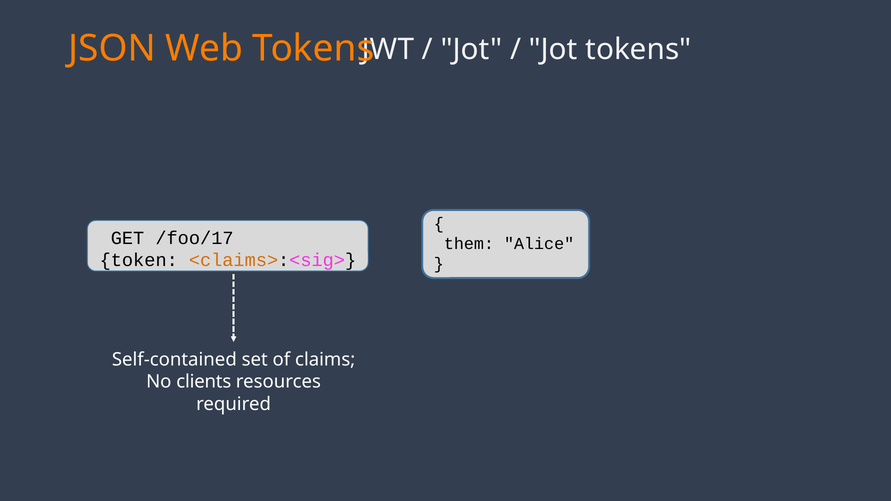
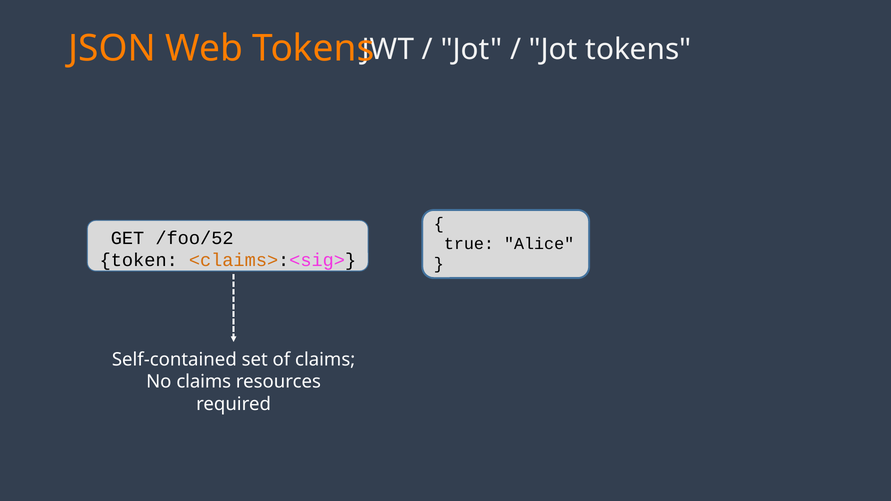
/foo/17: /foo/17 -> /foo/52
them: them -> true
No clients: clients -> claims
